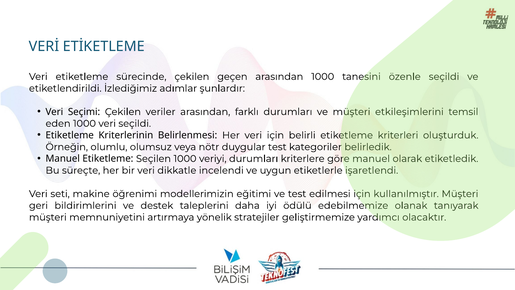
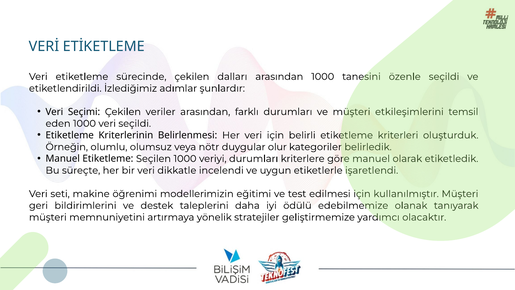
geçen: geçen -> dalları
duygular test: test -> olur
